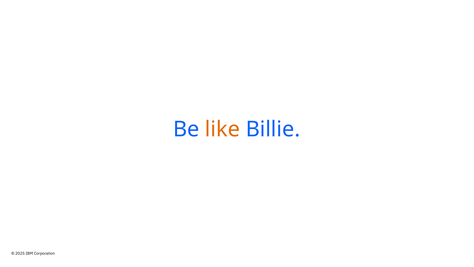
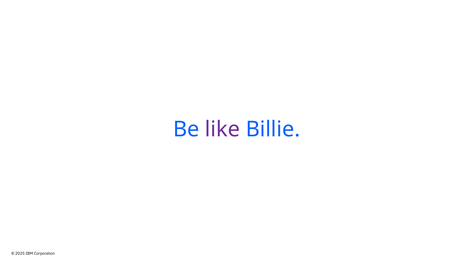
like colour: orange -> purple
